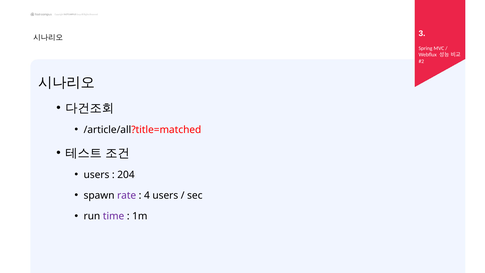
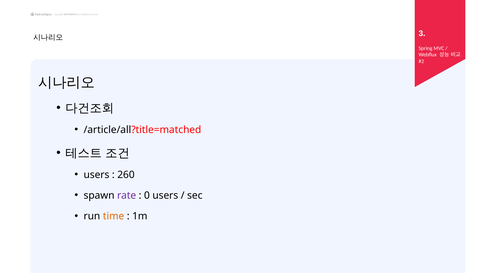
204: 204 -> 260
4: 4 -> 0
time colour: purple -> orange
